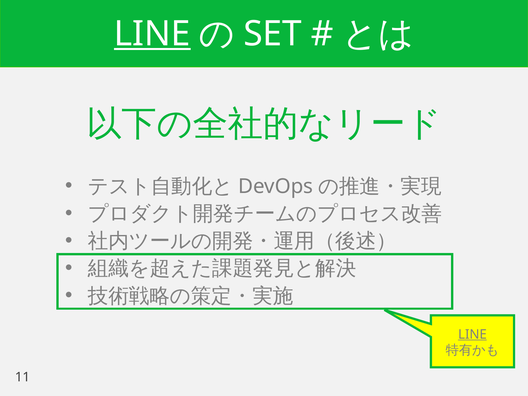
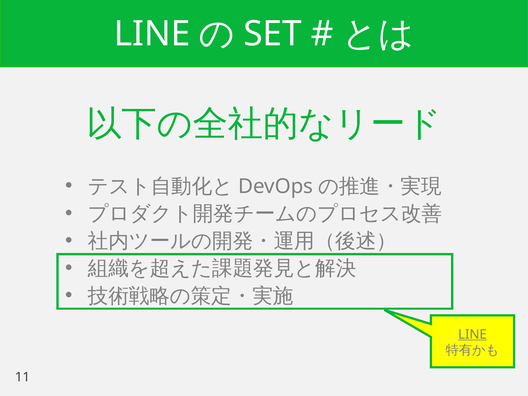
LINE at (152, 34) underline: present -> none
